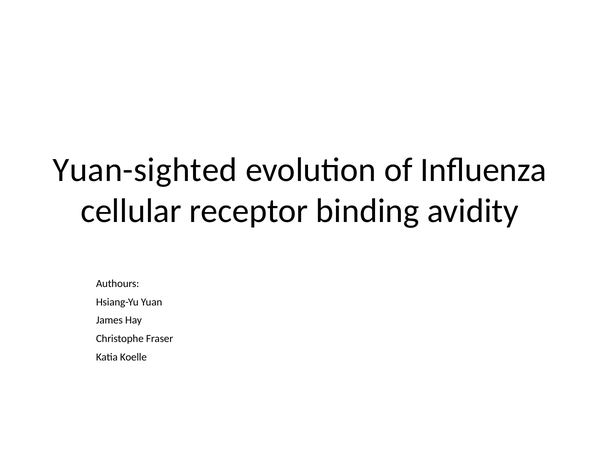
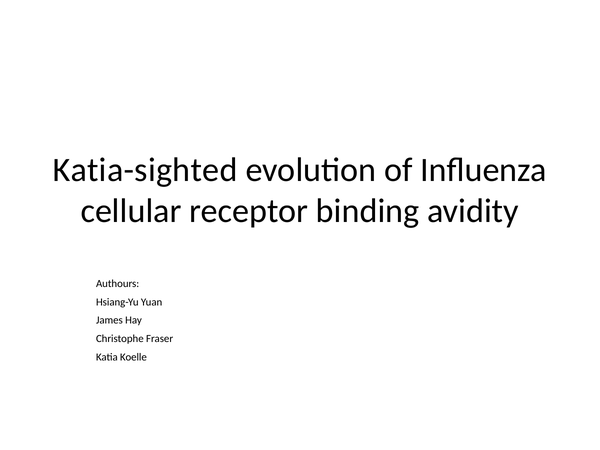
Yuan-sighted: Yuan-sighted -> Katia-sighted
